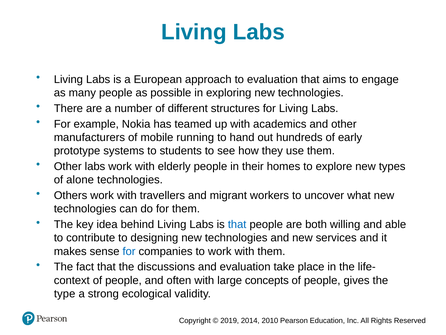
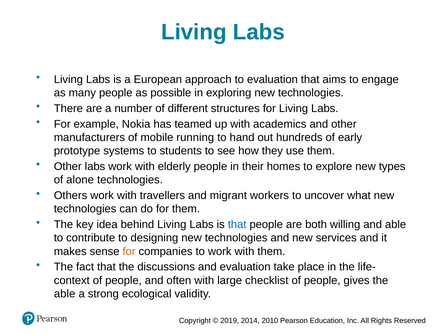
for at (129, 251) colour: blue -> orange
concepts: concepts -> checklist
type at (65, 293): type -> able
